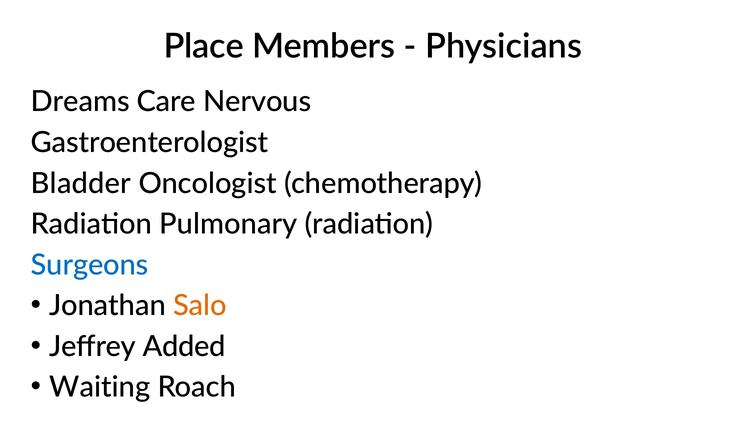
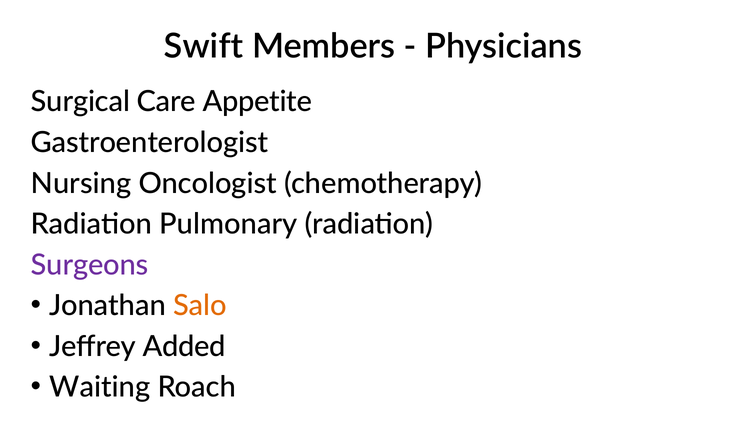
Place: Place -> Swift
Dreams: Dreams -> Surgical
Nervous: Nervous -> Appetite
Bladder: Bladder -> Nursing
Surgeons colour: blue -> purple
